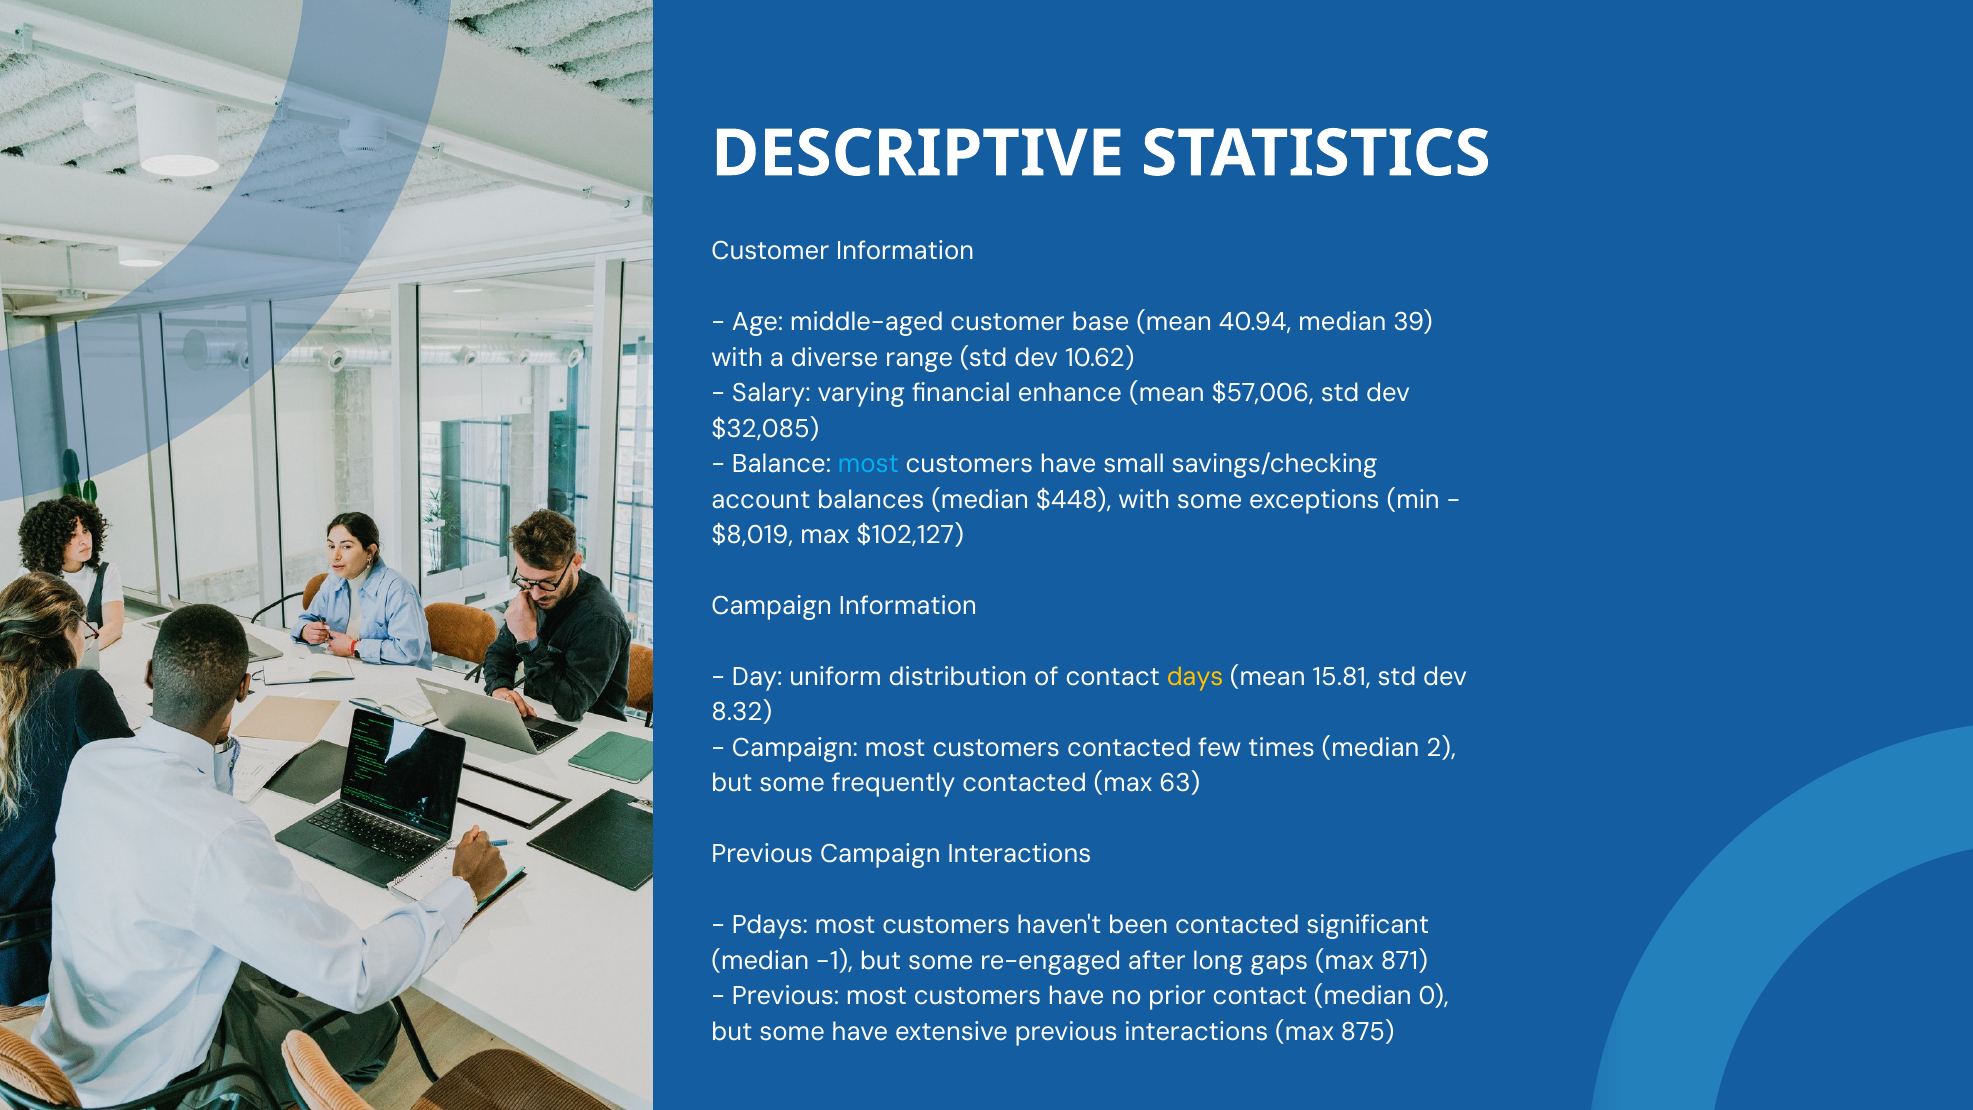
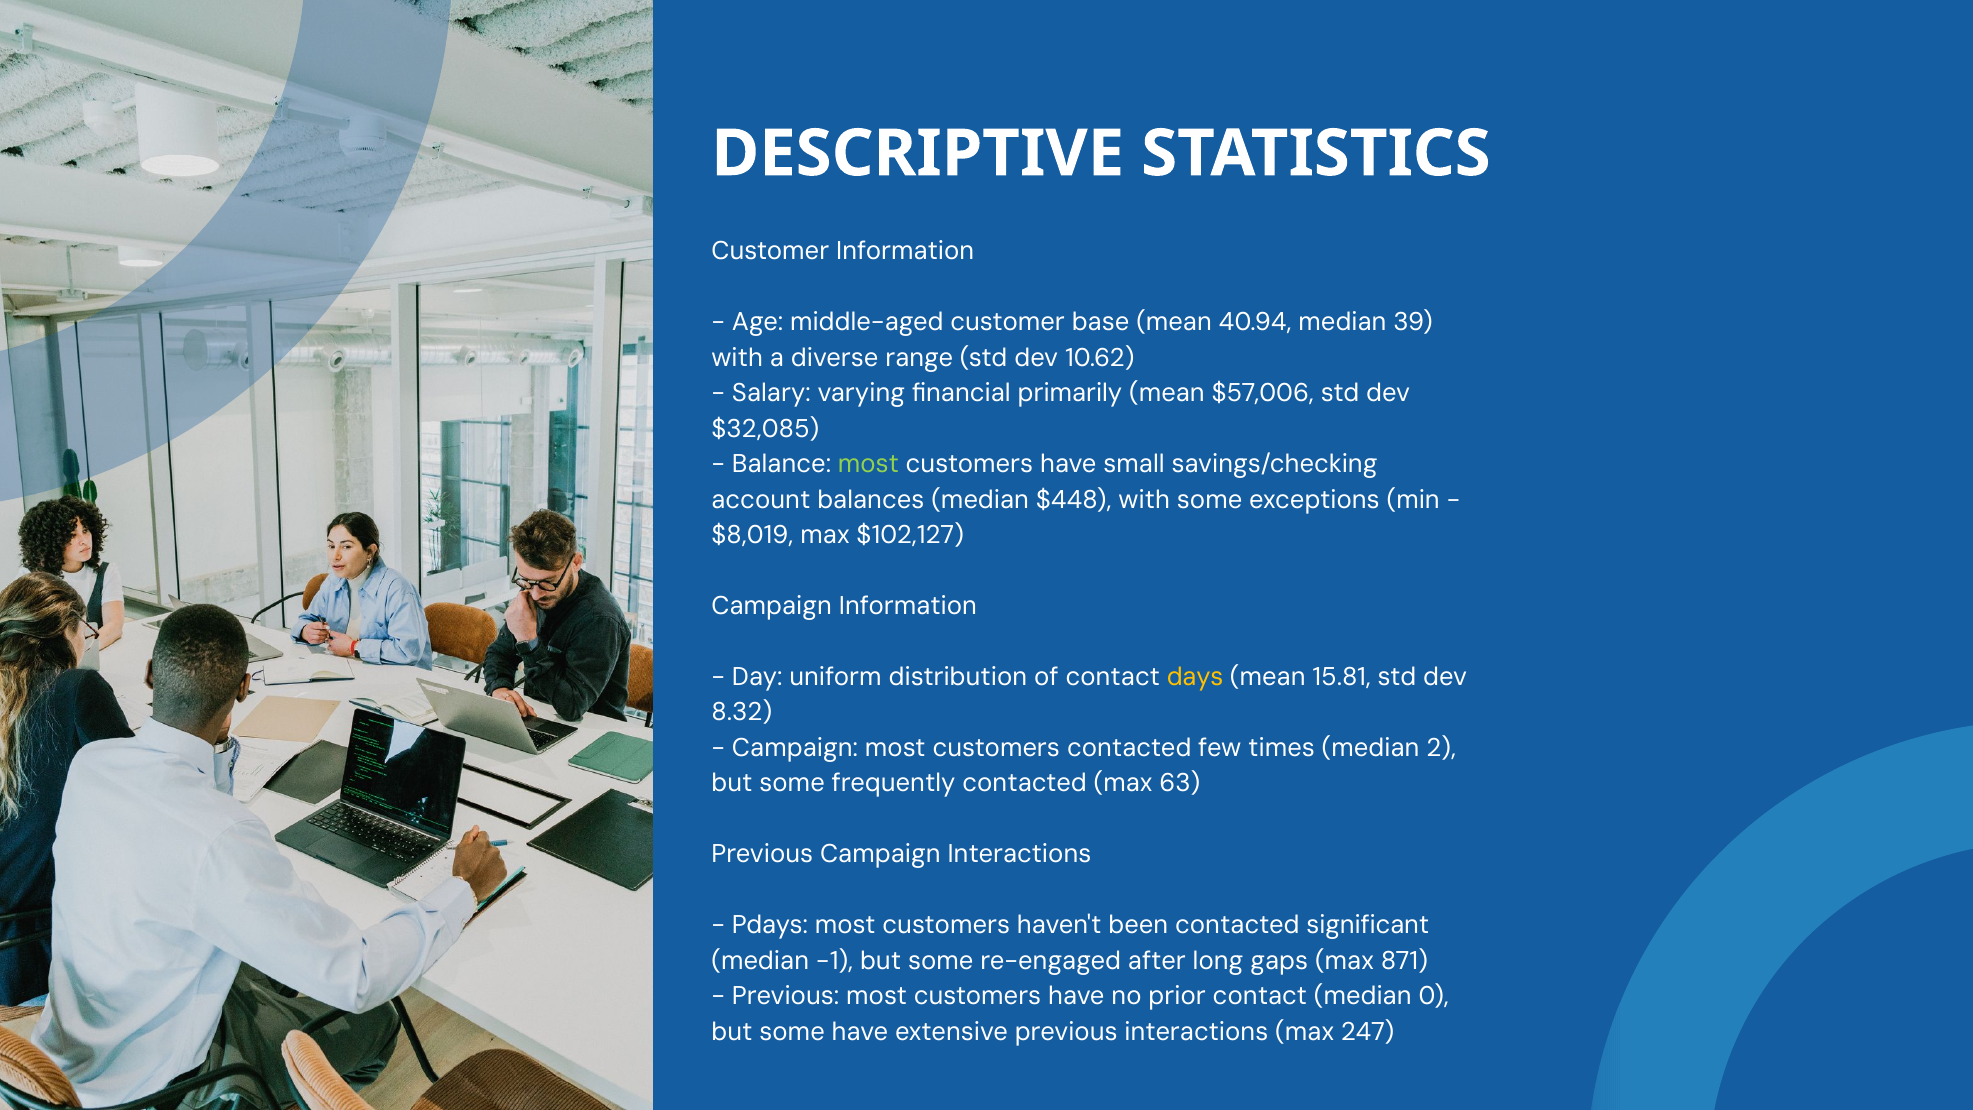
enhance: enhance -> primarily
most at (868, 464) colour: light blue -> light green
875: 875 -> 247
